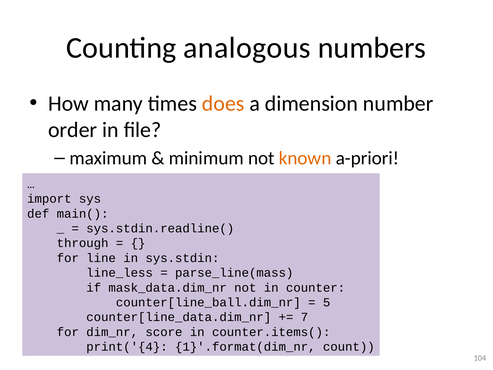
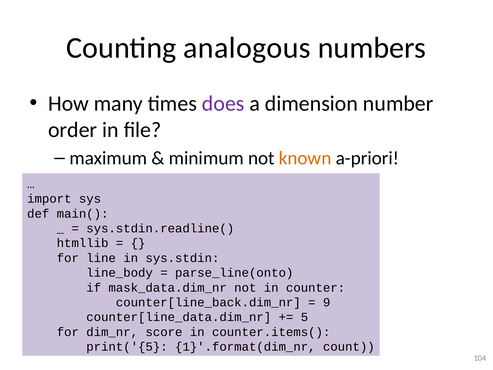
does colour: orange -> purple
through: through -> htmllib
line_less: line_less -> line_body
parse_line(mass: parse_line(mass -> parse_line(onto
counter[line_ball.dim_nr: counter[line_ball.dim_nr -> counter[line_back.dim_nr
5: 5 -> 9
7: 7 -> 5
print('{4: print('{4 -> print('{5
